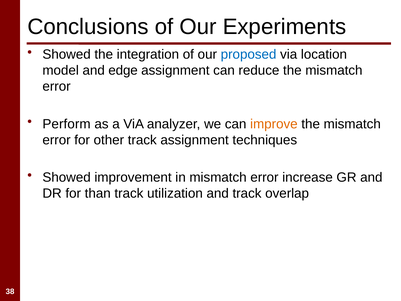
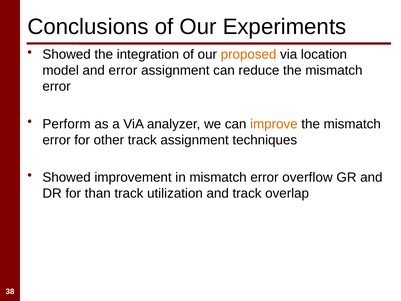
proposed colour: blue -> orange
and edge: edge -> error
increase: increase -> overflow
